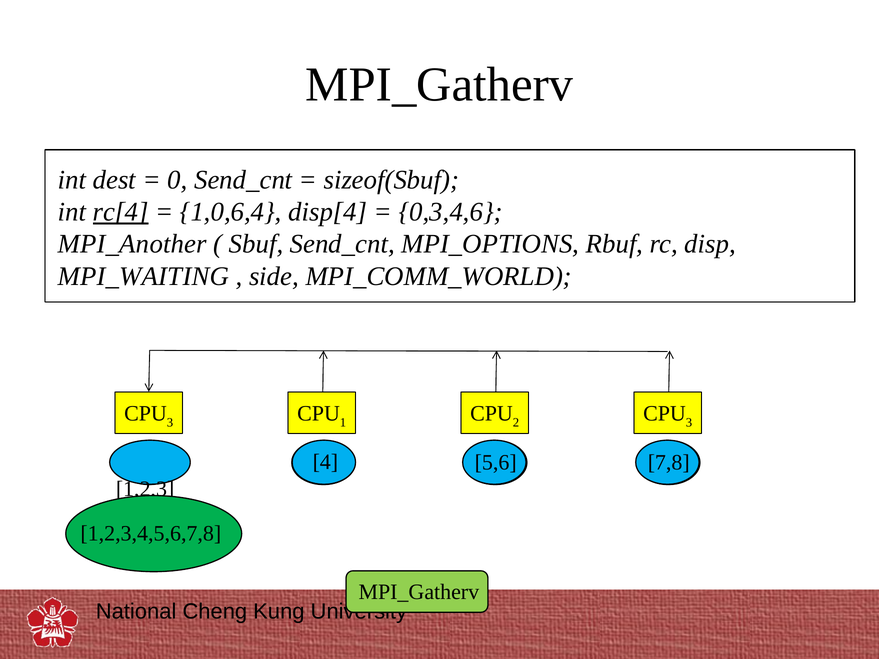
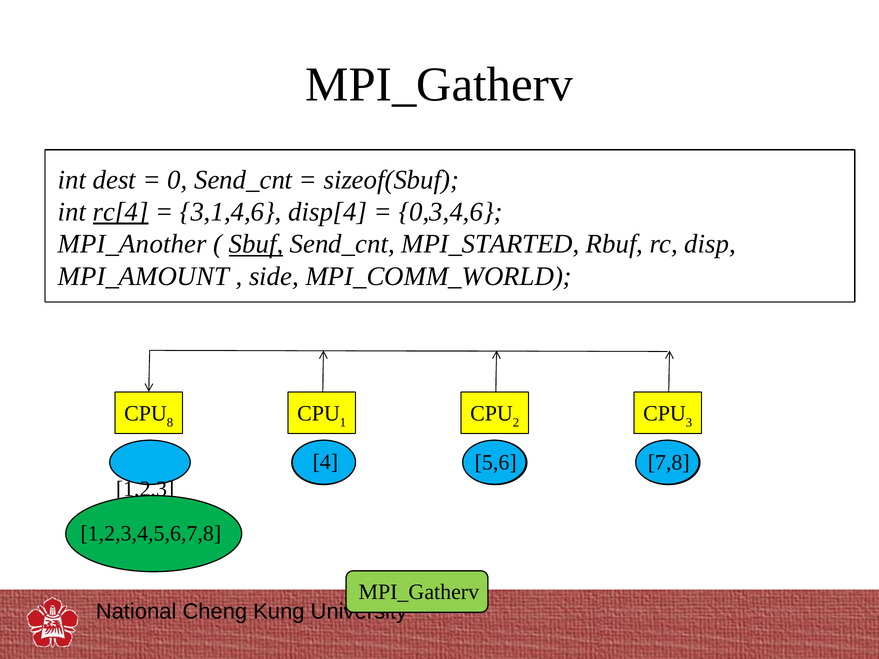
1,0,6,4: 1,0,6,4 -> 3,1,4,6
Sbuf underline: none -> present
MPI_OPTIONS: MPI_OPTIONS -> MPI_STARTED
MPI_WAITING: MPI_WAITING -> MPI_AMOUNT
3 at (170, 422): 3 -> 8
